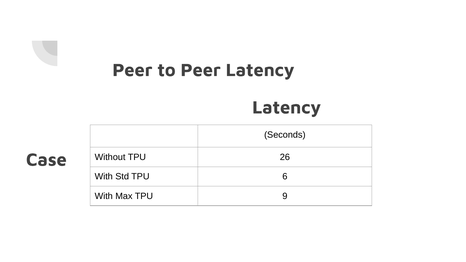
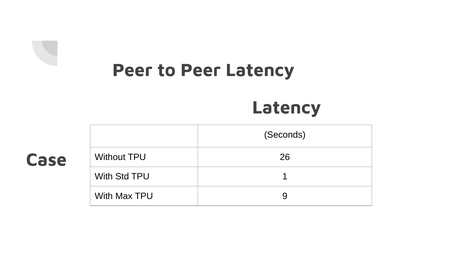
6: 6 -> 1
